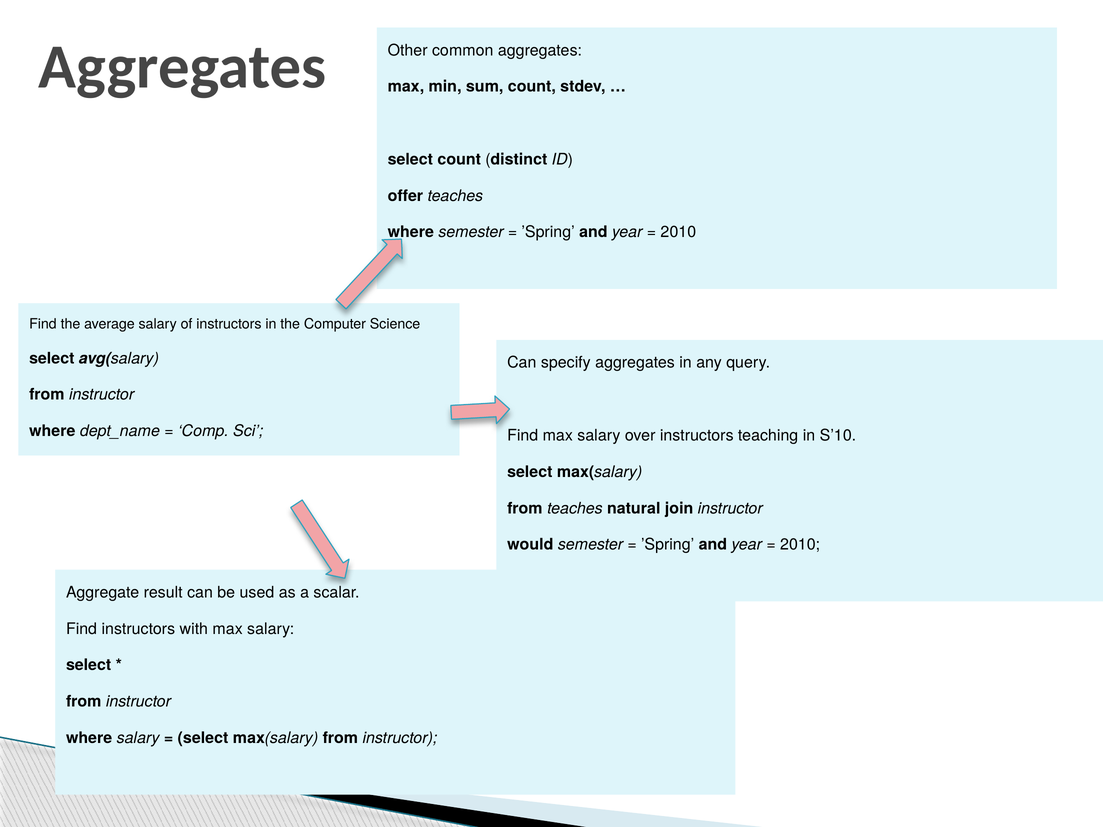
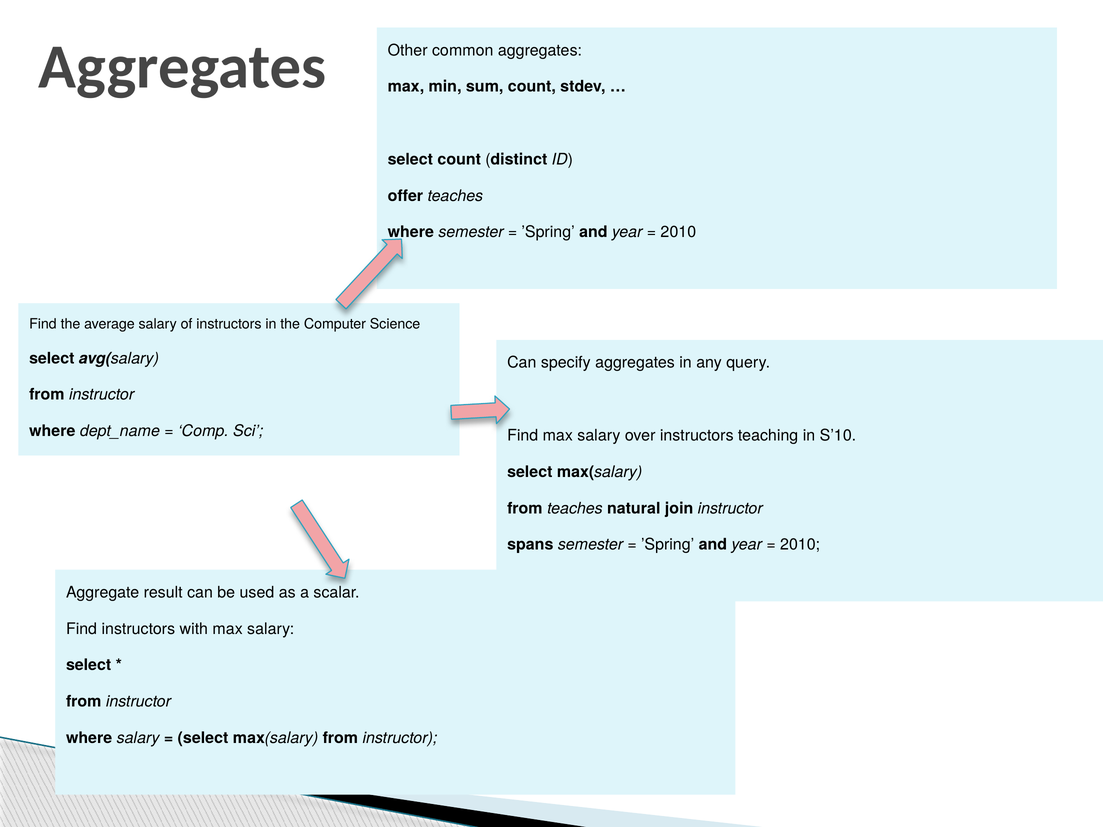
would: would -> spans
